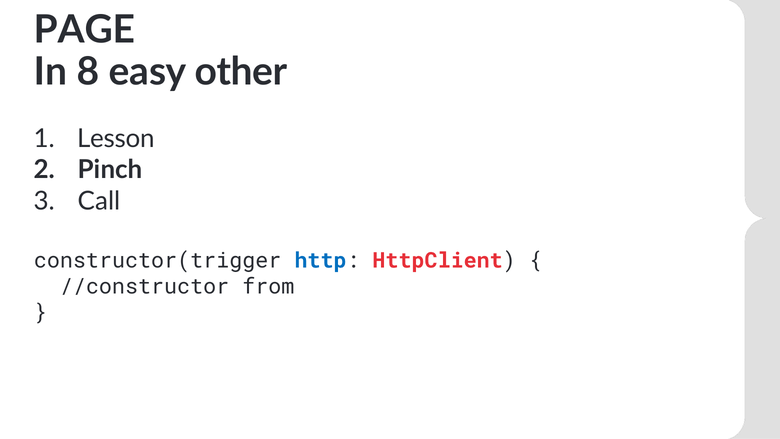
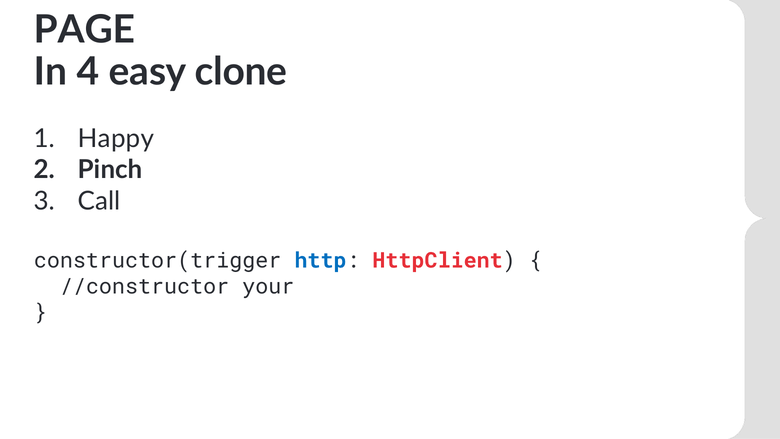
8: 8 -> 4
other: other -> clone
Lesson: Lesson -> Happy
from: from -> your
